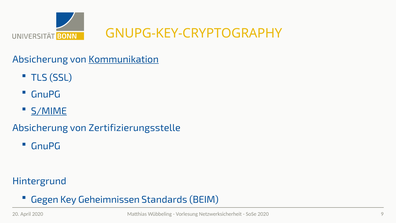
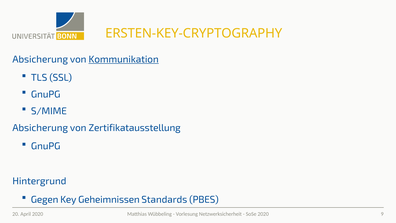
GNUPG-KEY-CRYPTOGRAPHY: GNUPG-KEY-CRYPTOGRAPHY -> ERSTEN-KEY-CRYPTOGRAPHY
S/MIME underline: present -> none
Zertifizierungsstelle: Zertifizierungsstelle -> Zertifikatausstellung
BEIM: BEIM -> PBES
